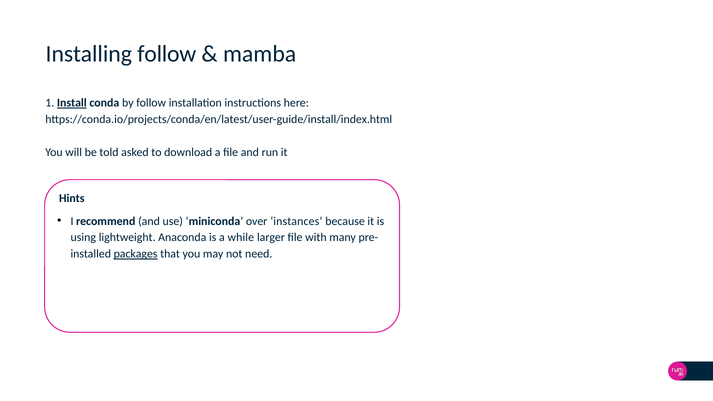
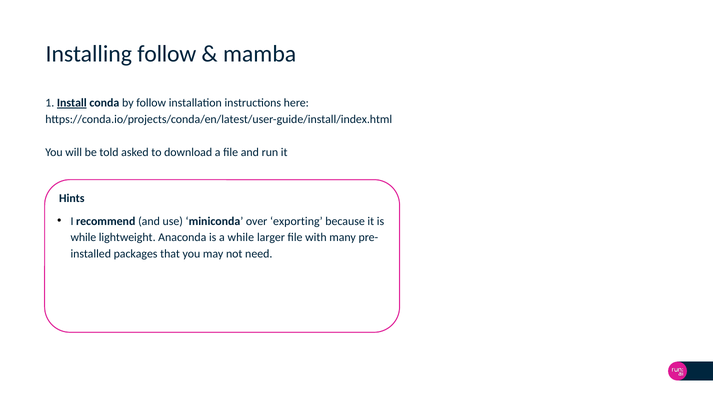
instances: instances -> exporting
using at (83, 238): using -> while
packages underline: present -> none
